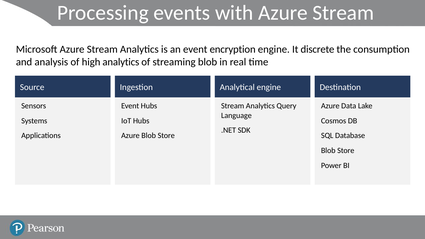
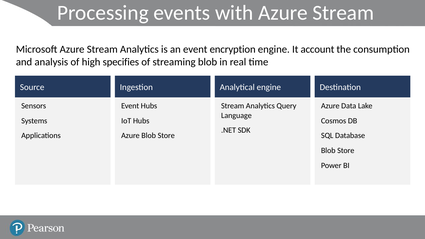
discrete: discrete -> account
high analytics: analytics -> specifies
